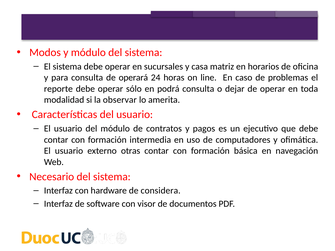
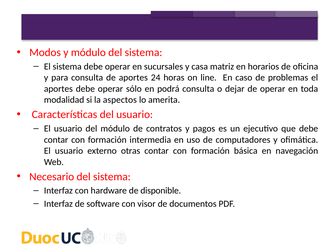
de operará: operará -> aportes
reporte at (58, 89): reporte -> aportes
observar: observar -> aspectos
considera: considera -> disponible
